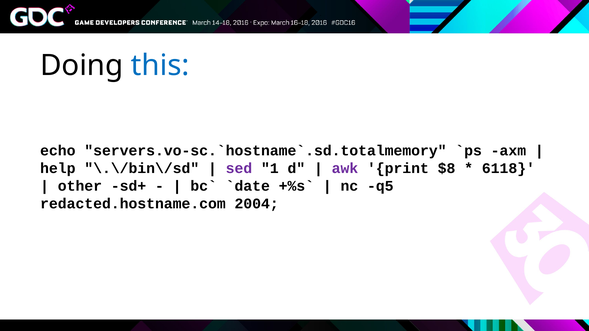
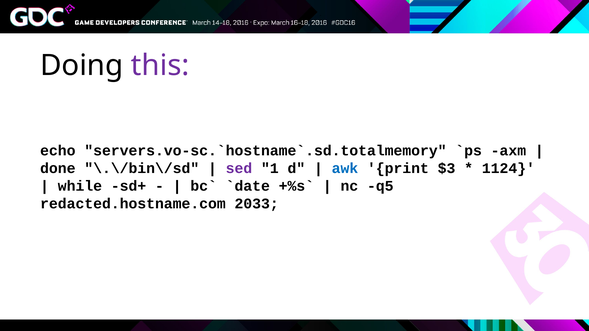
this colour: blue -> purple
help: help -> done
awk colour: purple -> blue
$8: $8 -> $3
6118: 6118 -> 1124
other: other -> while
2004: 2004 -> 2033
